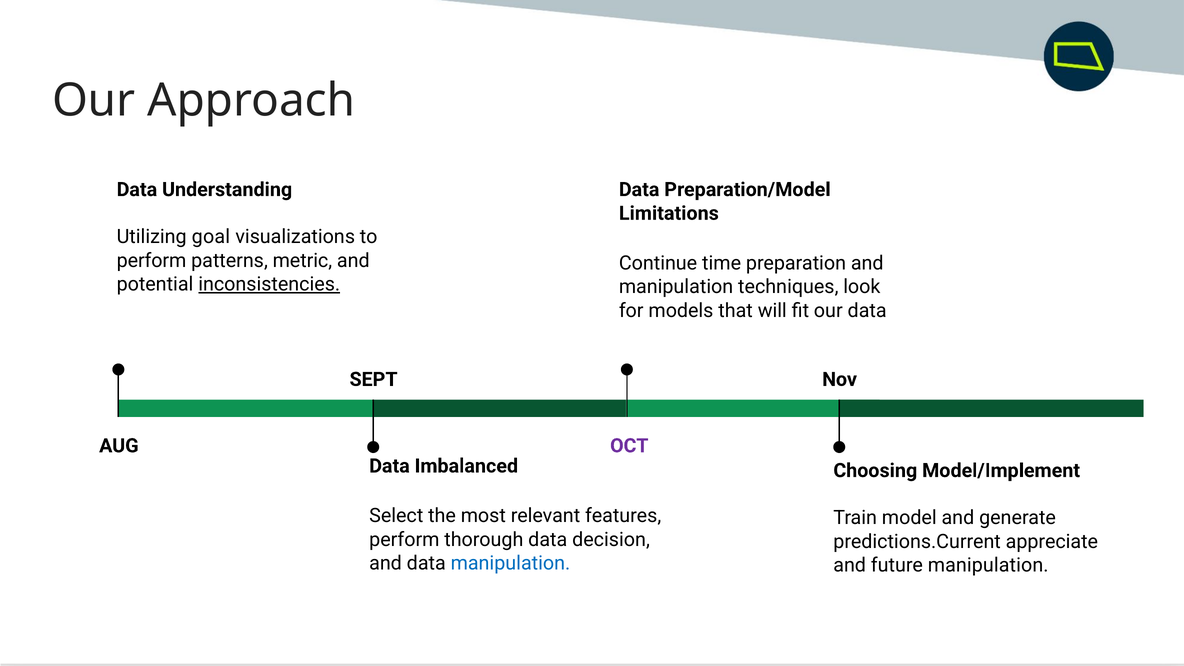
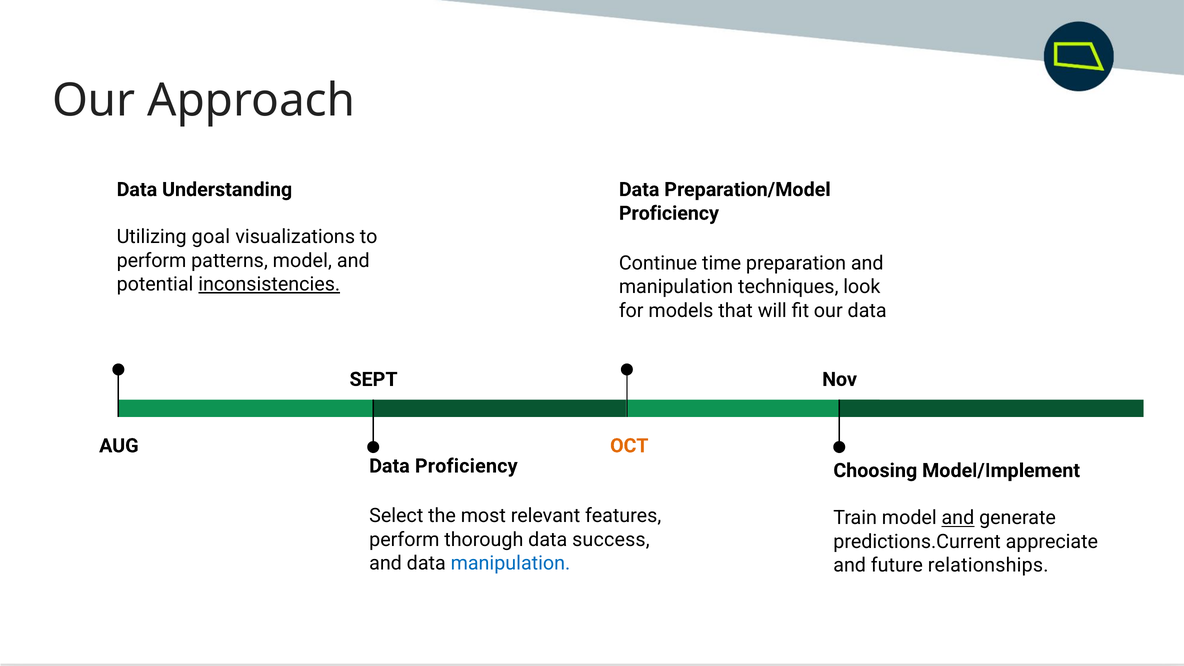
Limitations at (669, 213): Limitations -> Proficiency
patterns metric: metric -> model
OCT colour: purple -> orange
Data Imbalanced: Imbalanced -> Proficiency
and at (958, 518) underline: none -> present
decision: decision -> success
future manipulation: manipulation -> relationships
